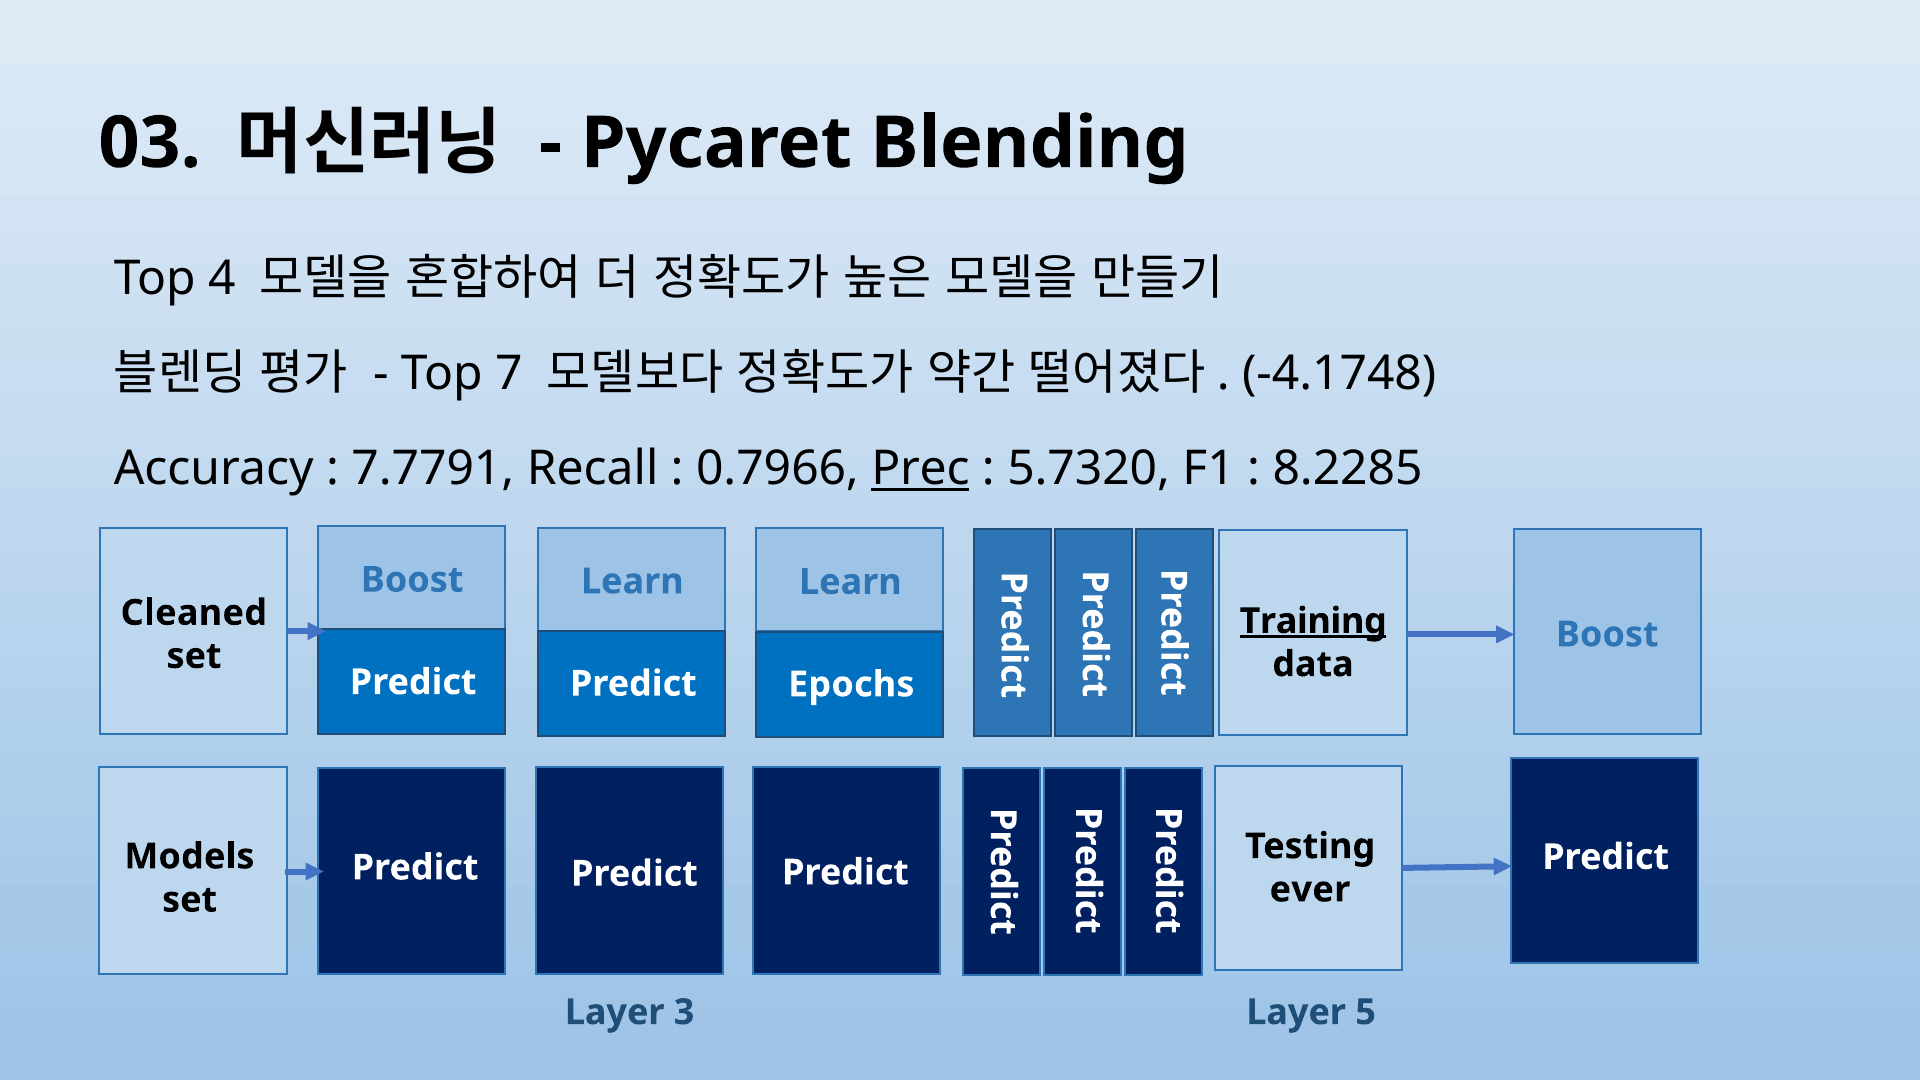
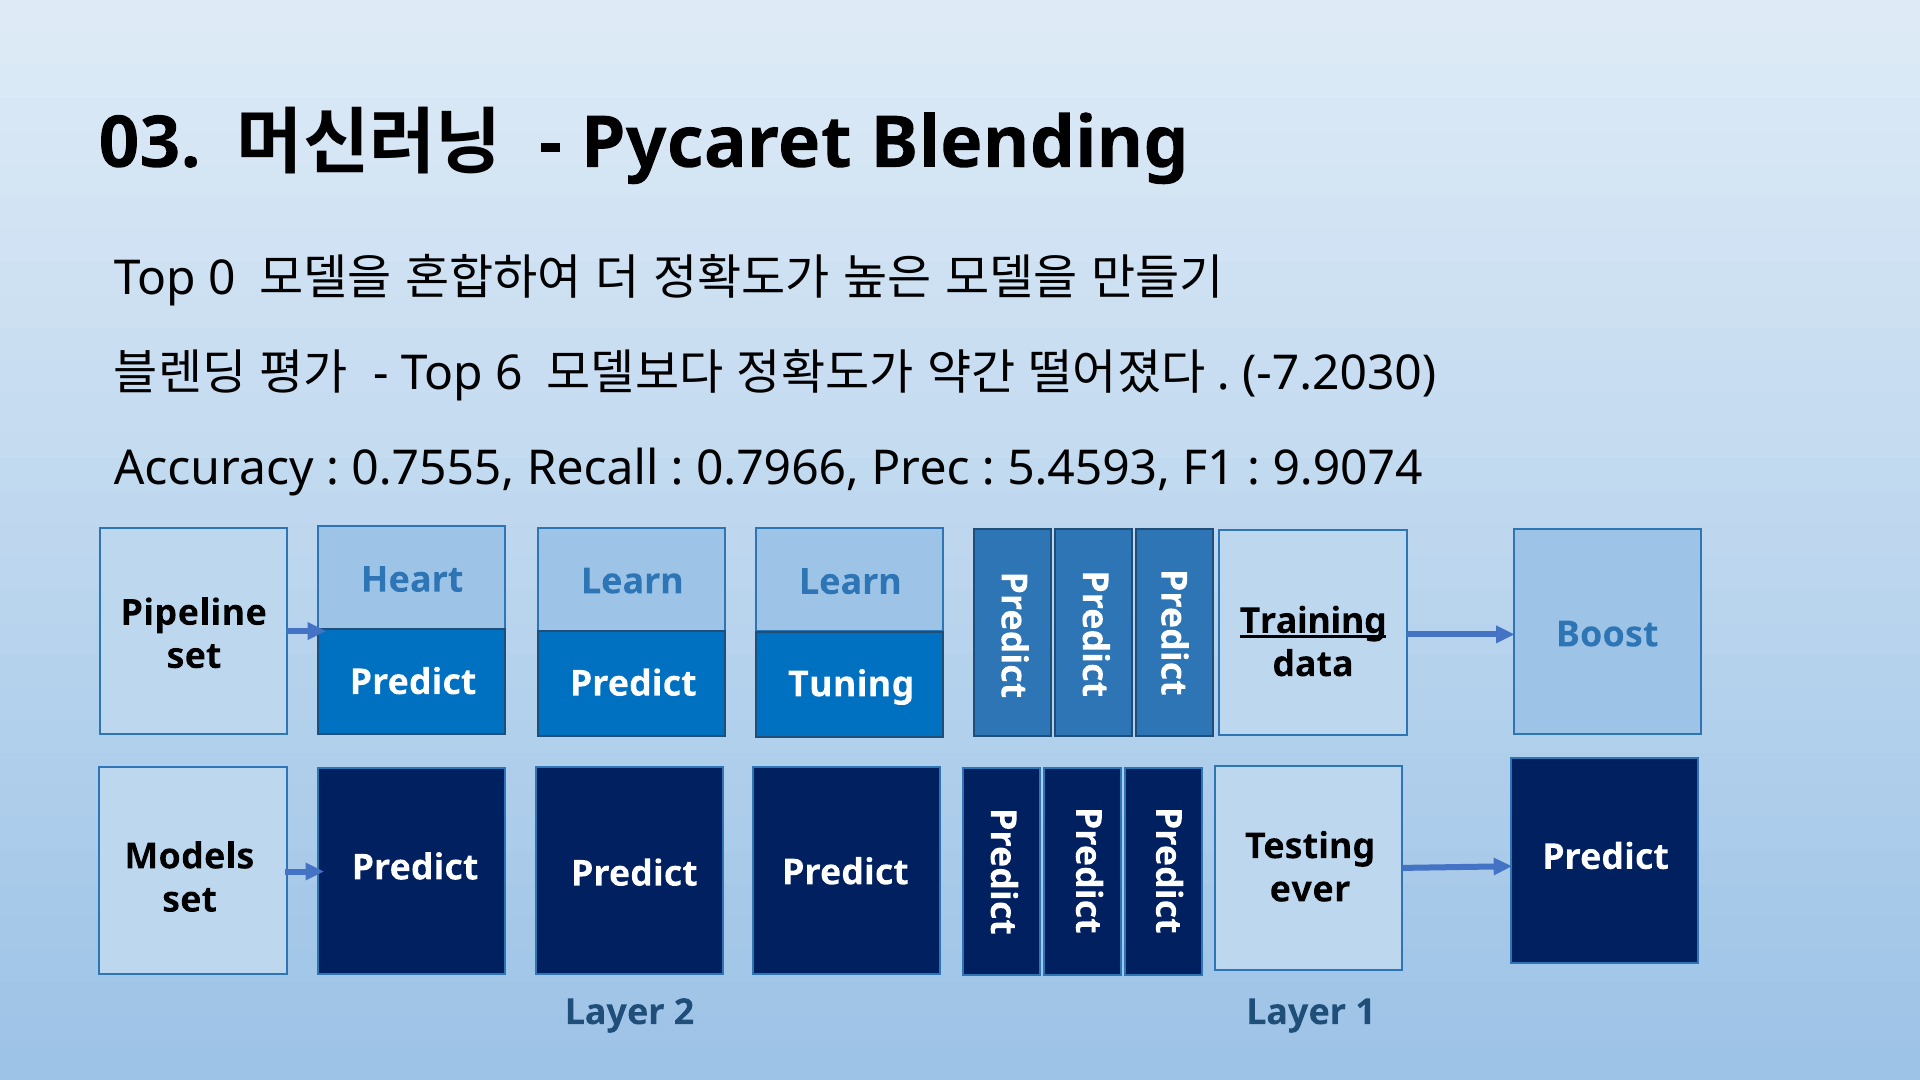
4: 4 -> 0
7: 7 -> 6
-4.1748: -4.1748 -> -7.2030
7.7791: 7.7791 -> 0.7555
Prec underline: present -> none
5.7320: 5.7320 -> 5.4593
8.2285: 8.2285 -> 9.9074
Boost at (412, 580): Boost -> Heart
Cleaned: Cleaned -> Pipeline
Epochs: Epochs -> Tuning
3: 3 -> 2
5: 5 -> 1
